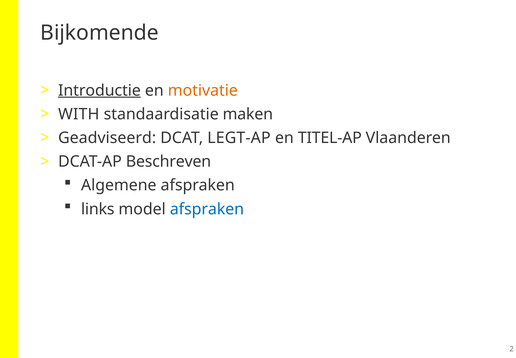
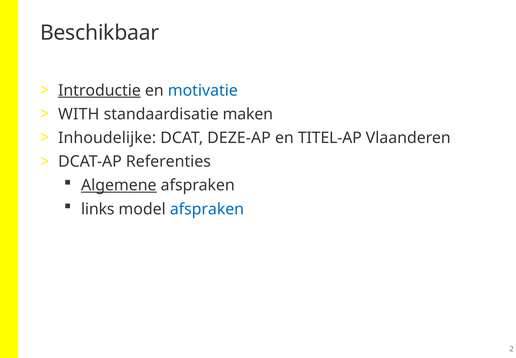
Bijkomende: Bijkomende -> Beschikbaar
motivatie colour: orange -> blue
Geadviseerd: Geadviseerd -> Inhoudelijke
LEGT-AP: LEGT-AP -> DEZE-AP
Beschreven: Beschreven -> Referenties
Algemene underline: none -> present
